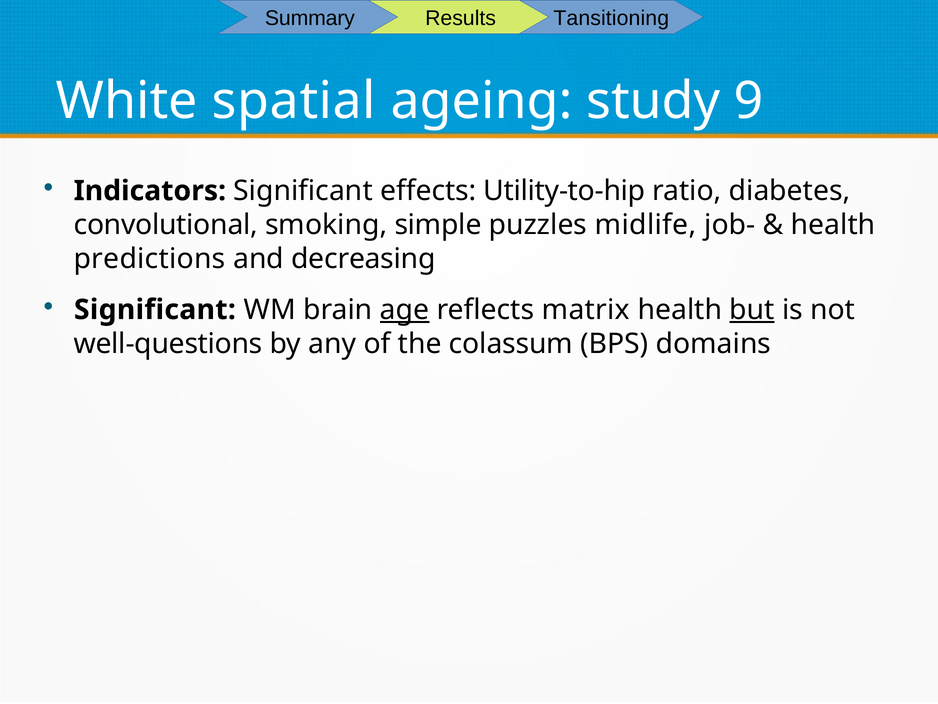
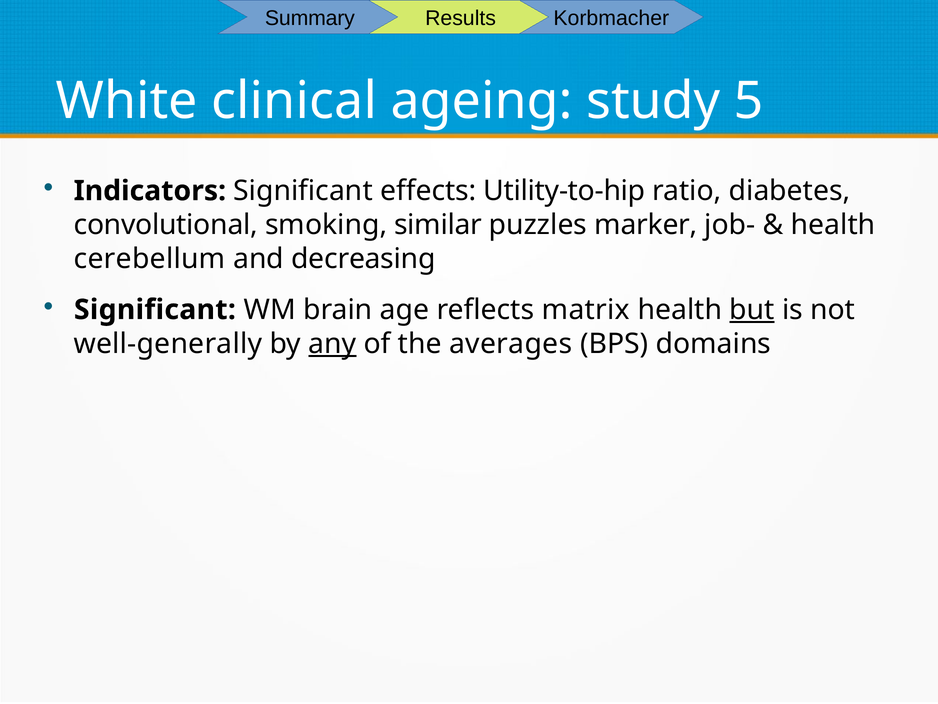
Tansitioning: Tansitioning -> Korbmacher
spatial: spatial -> clinical
9: 9 -> 5
simple: simple -> similar
midlife: midlife -> marker
predictions: predictions -> cerebellum
age underline: present -> none
well-questions: well-questions -> well-generally
any underline: none -> present
colassum: colassum -> averages
